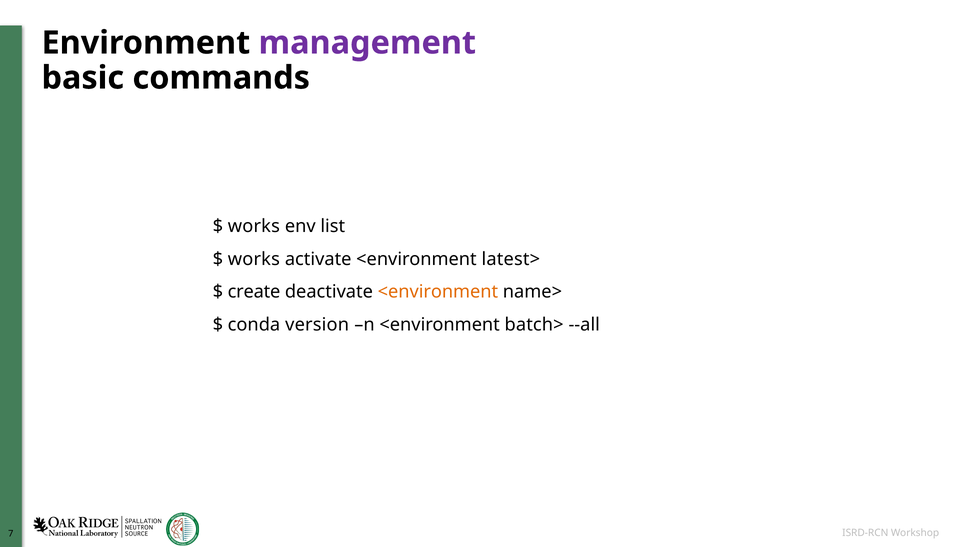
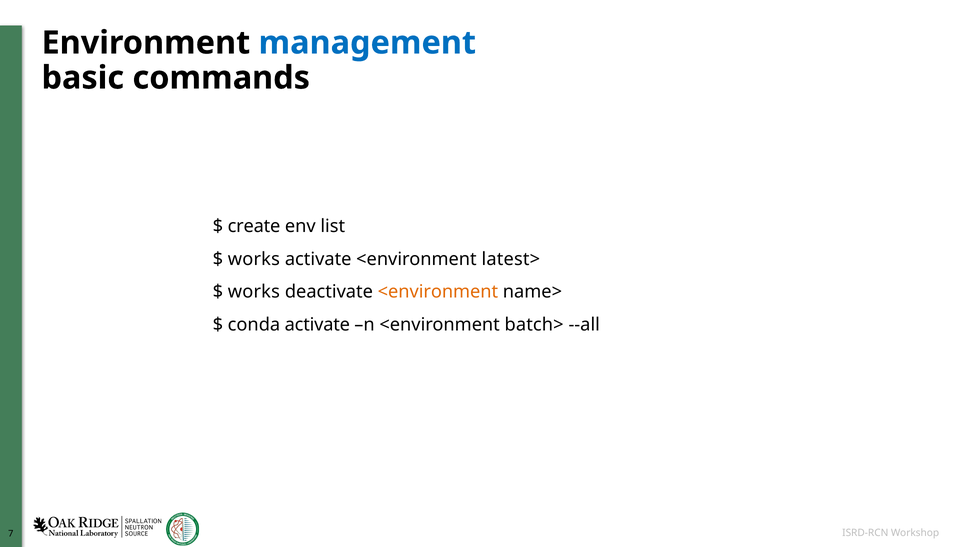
management colour: purple -> blue
works at (254, 226): works -> create
create at (254, 292): create -> works
conda version: version -> activate
